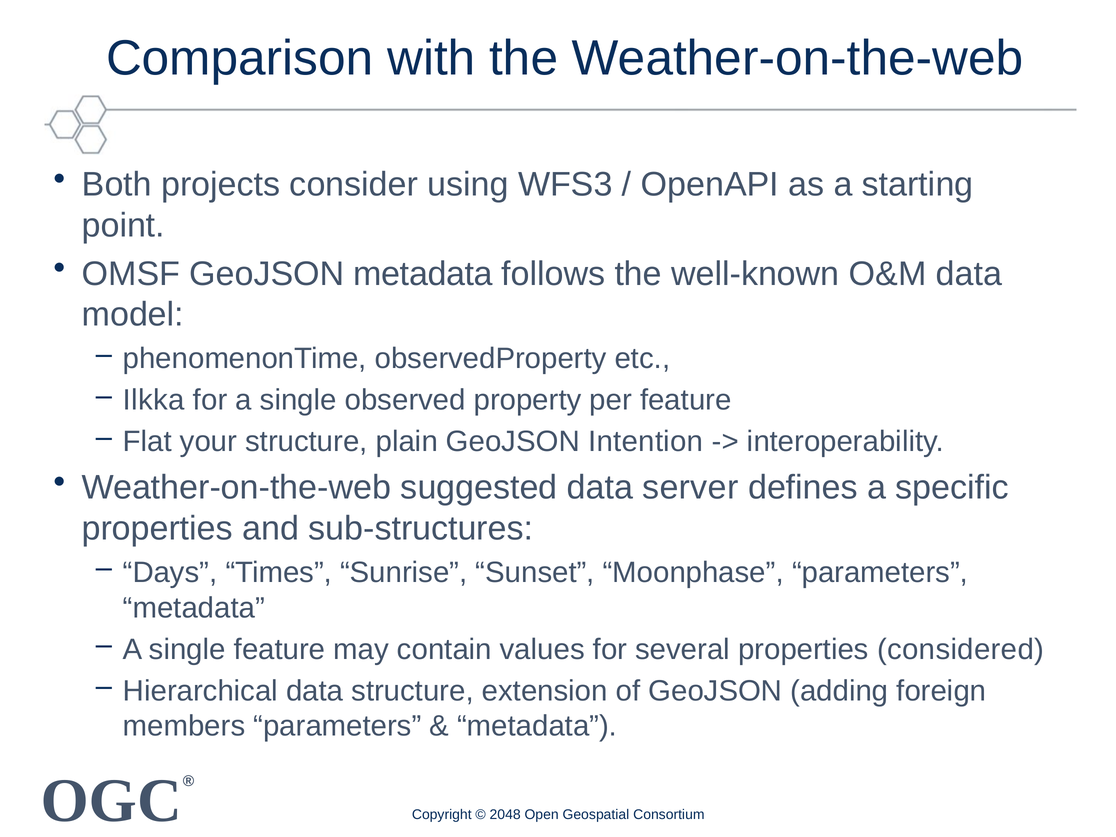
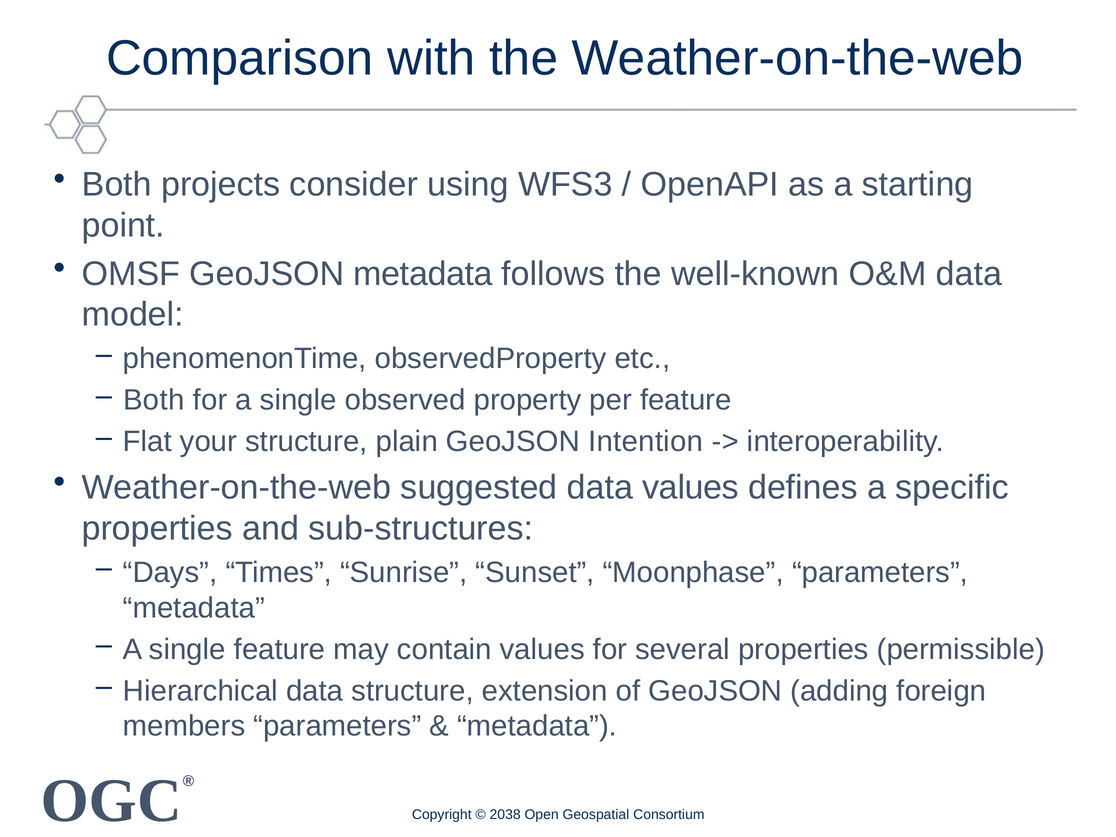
Ilkka at (154, 400): Ilkka -> Both
data server: server -> values
considered: considered -> permissible
2048: 2048 -> 2038
